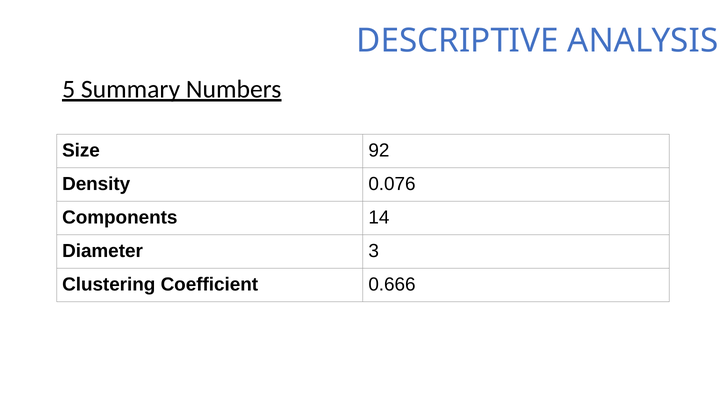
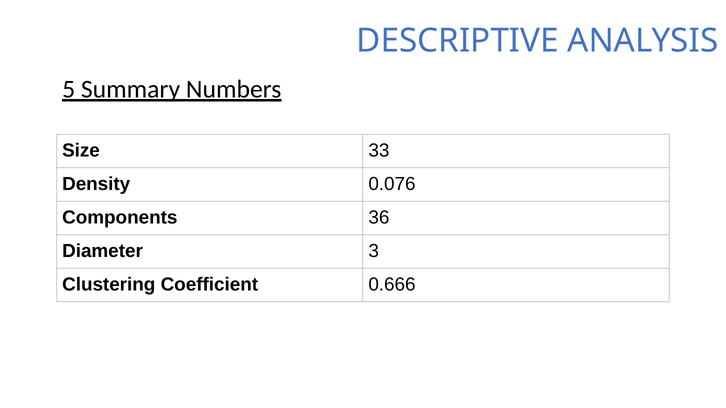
92: 92 -> 33
14: 14 -> 36
